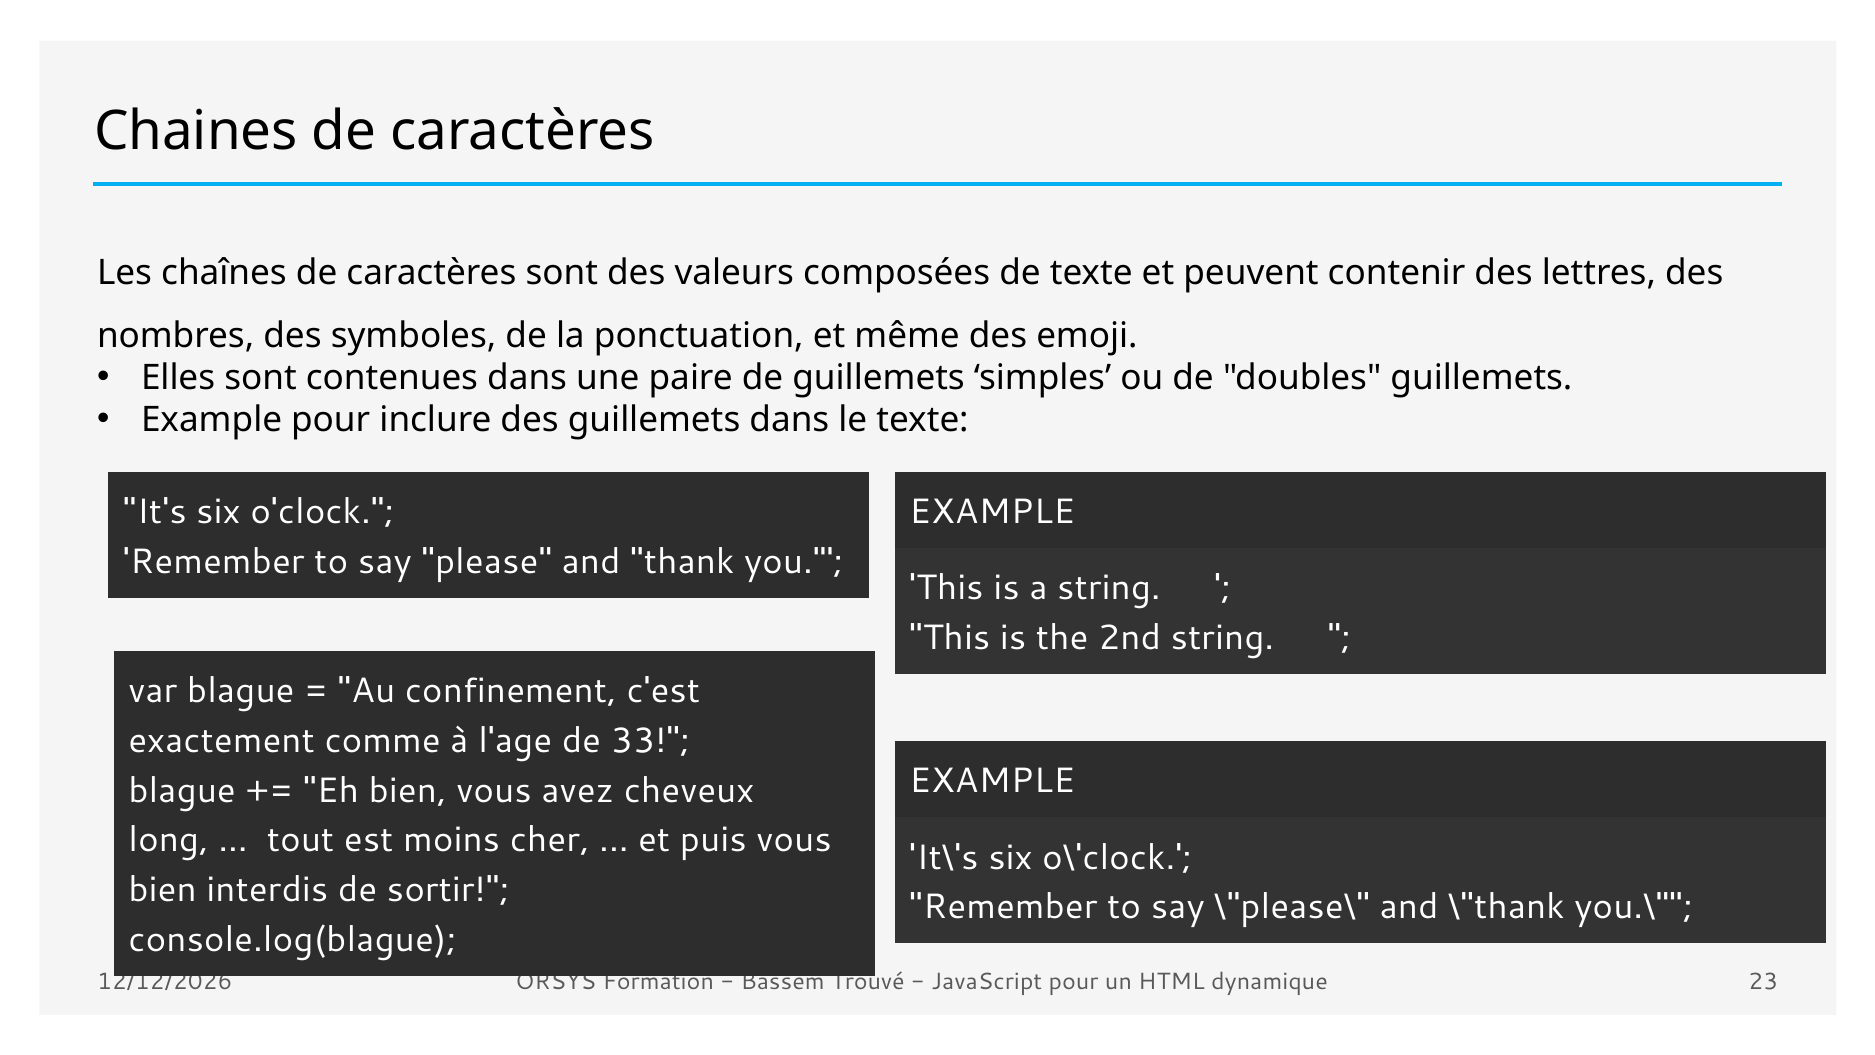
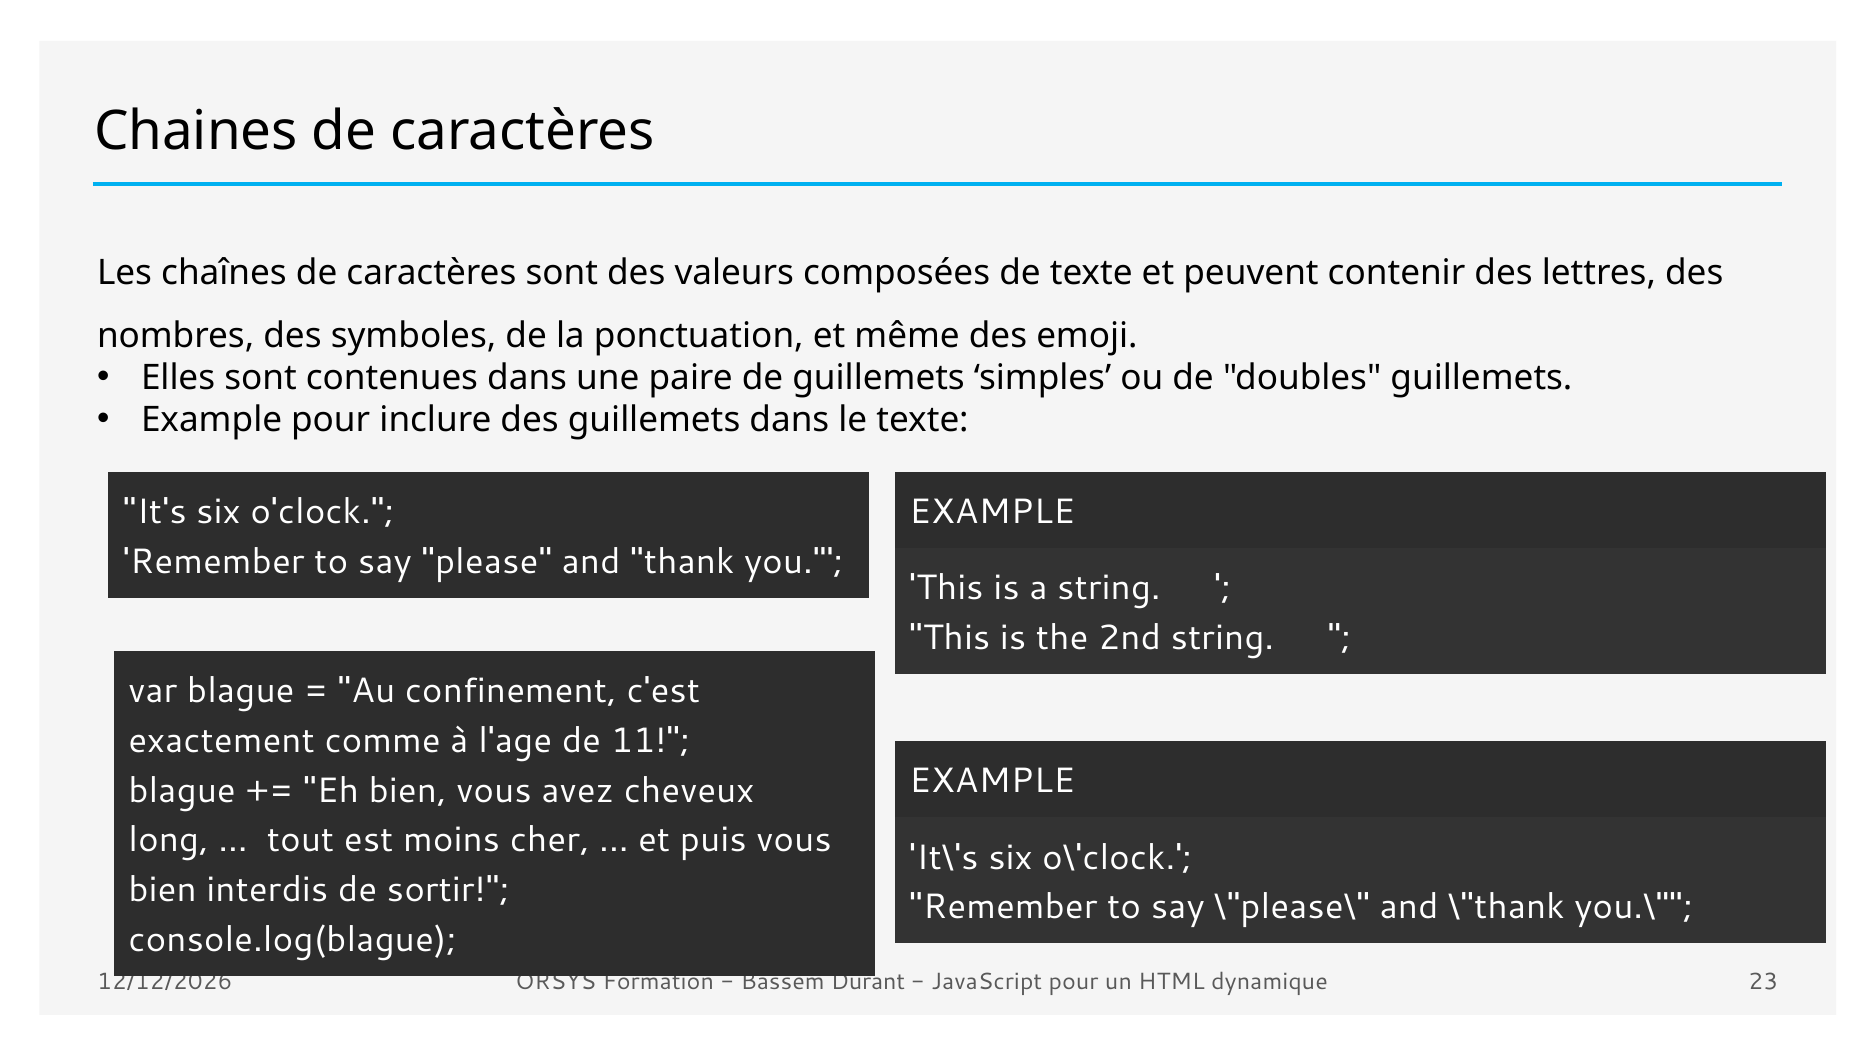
33: 33 -> 11
Trouvé: Trouvé -> Durant
